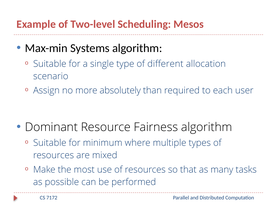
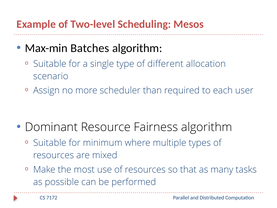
Systems: Systems -> Batches
absolutely: absolutely -> scheduler
